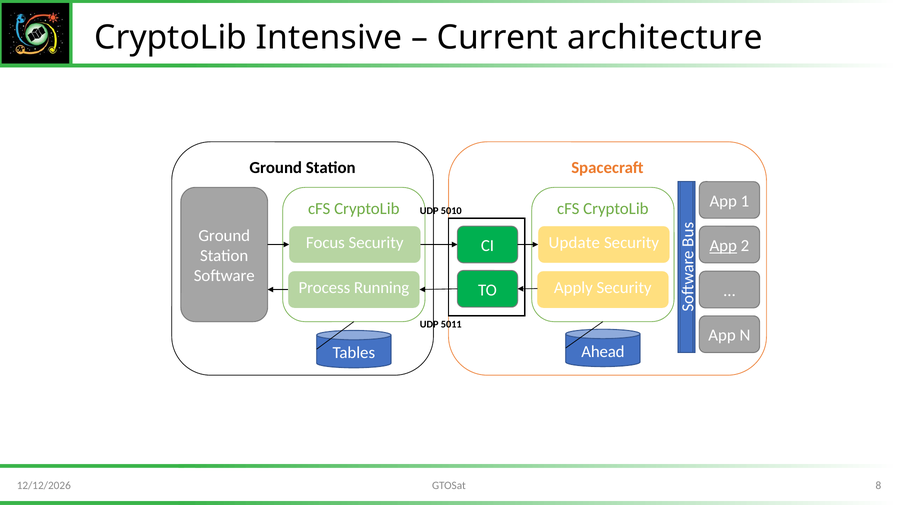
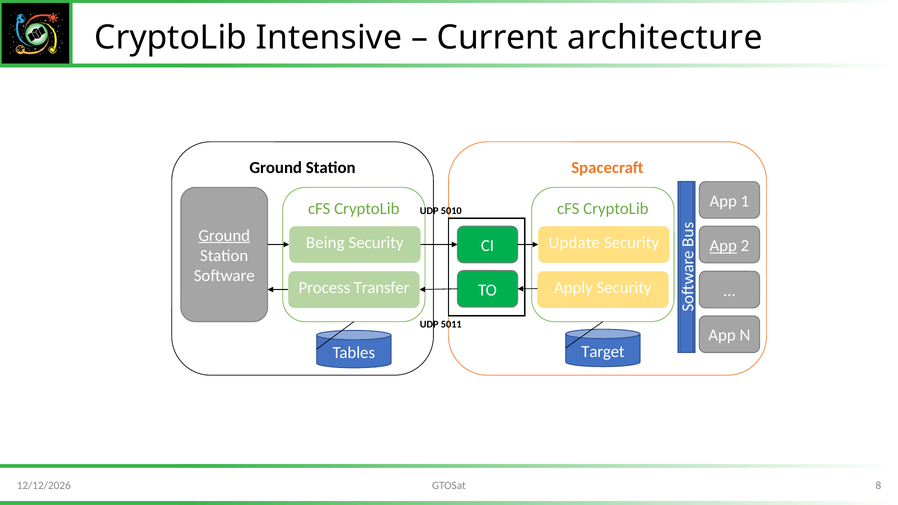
Ground at (224, 236) underline: none -> present
Focus: Focus -> Being
Running: Running -> Transfer
Ahead: Ahead -> Target
